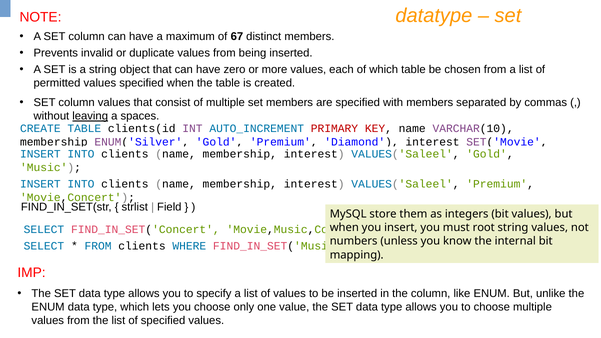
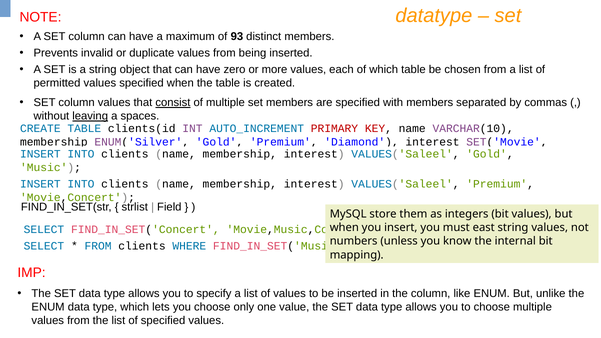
67: 67 -> 93
consist underline: none -> present
root: root -> east
